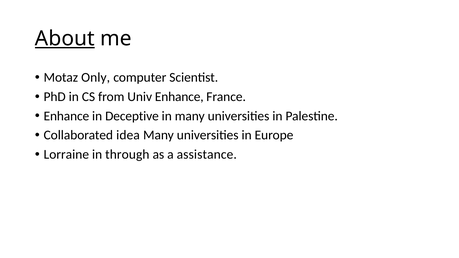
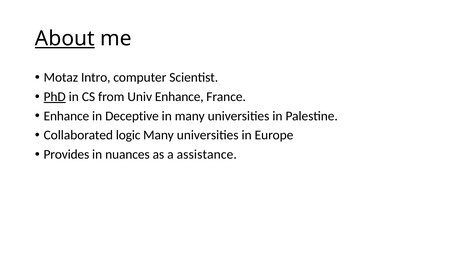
Only: Only -> Intro
PhD underline: none -> present
idea: idea -> logic
Lorraine: Lorraine -> Provides
through: through -> nuances
